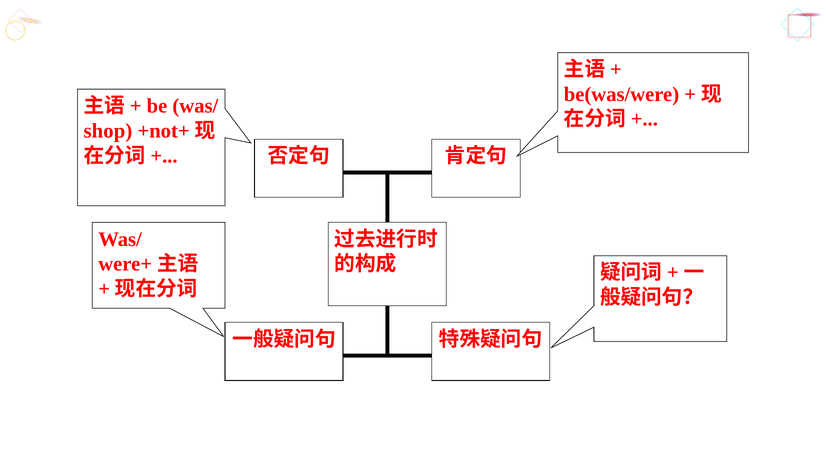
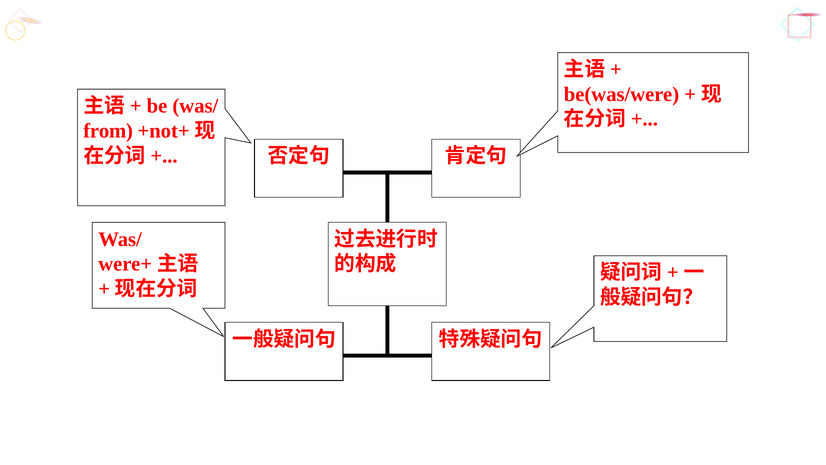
shop: shop -> from
